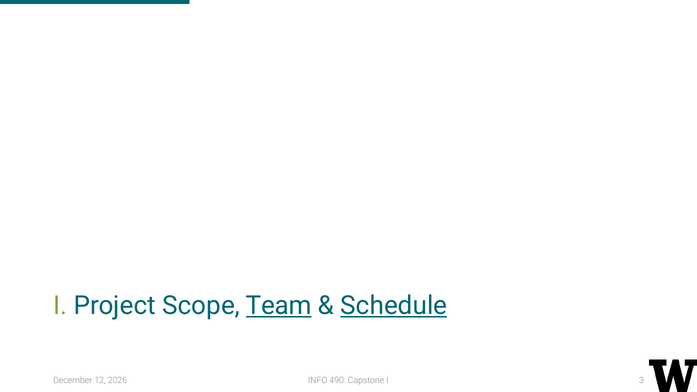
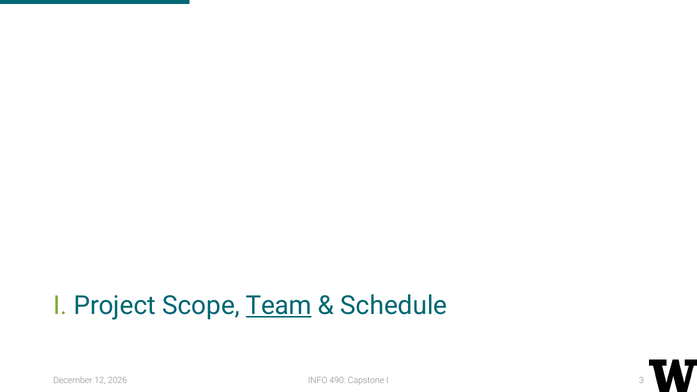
Schedule underline: present -> none
